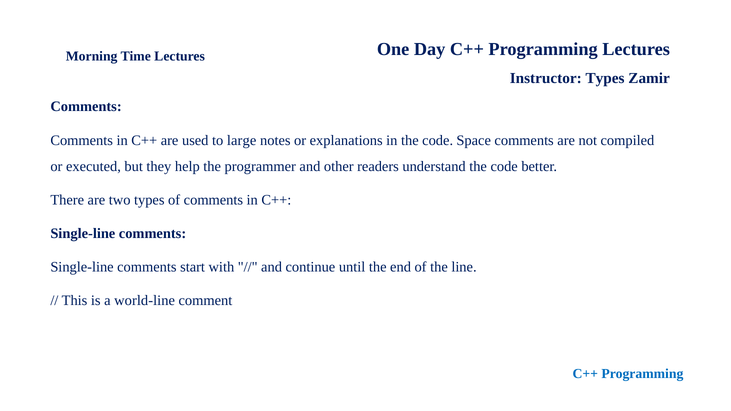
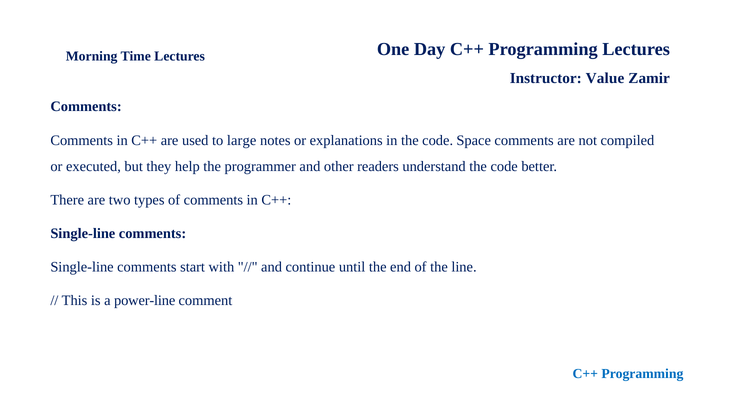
Instructor Types: Types -> Value
world-line: world-line -> power-line
